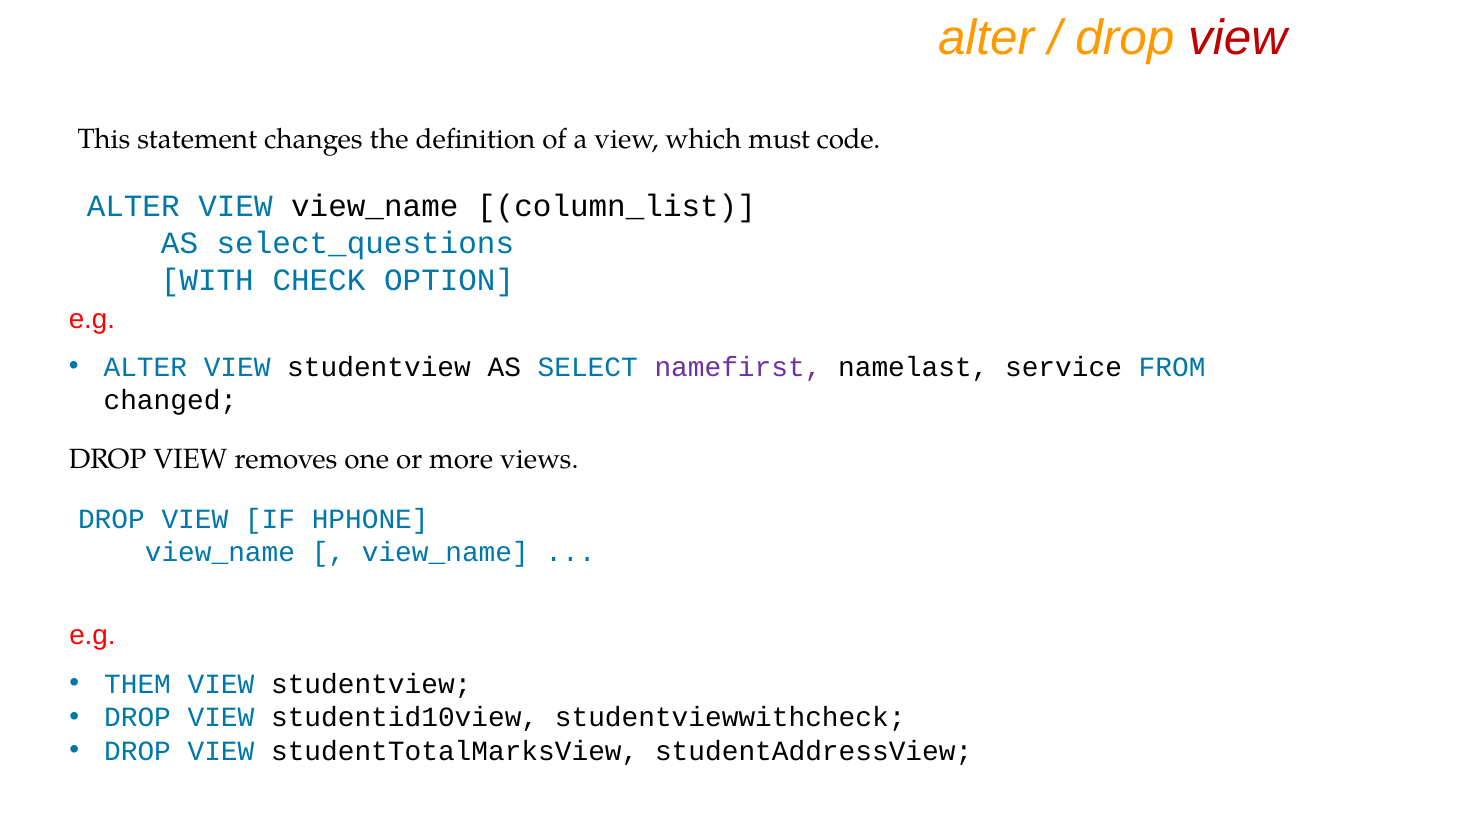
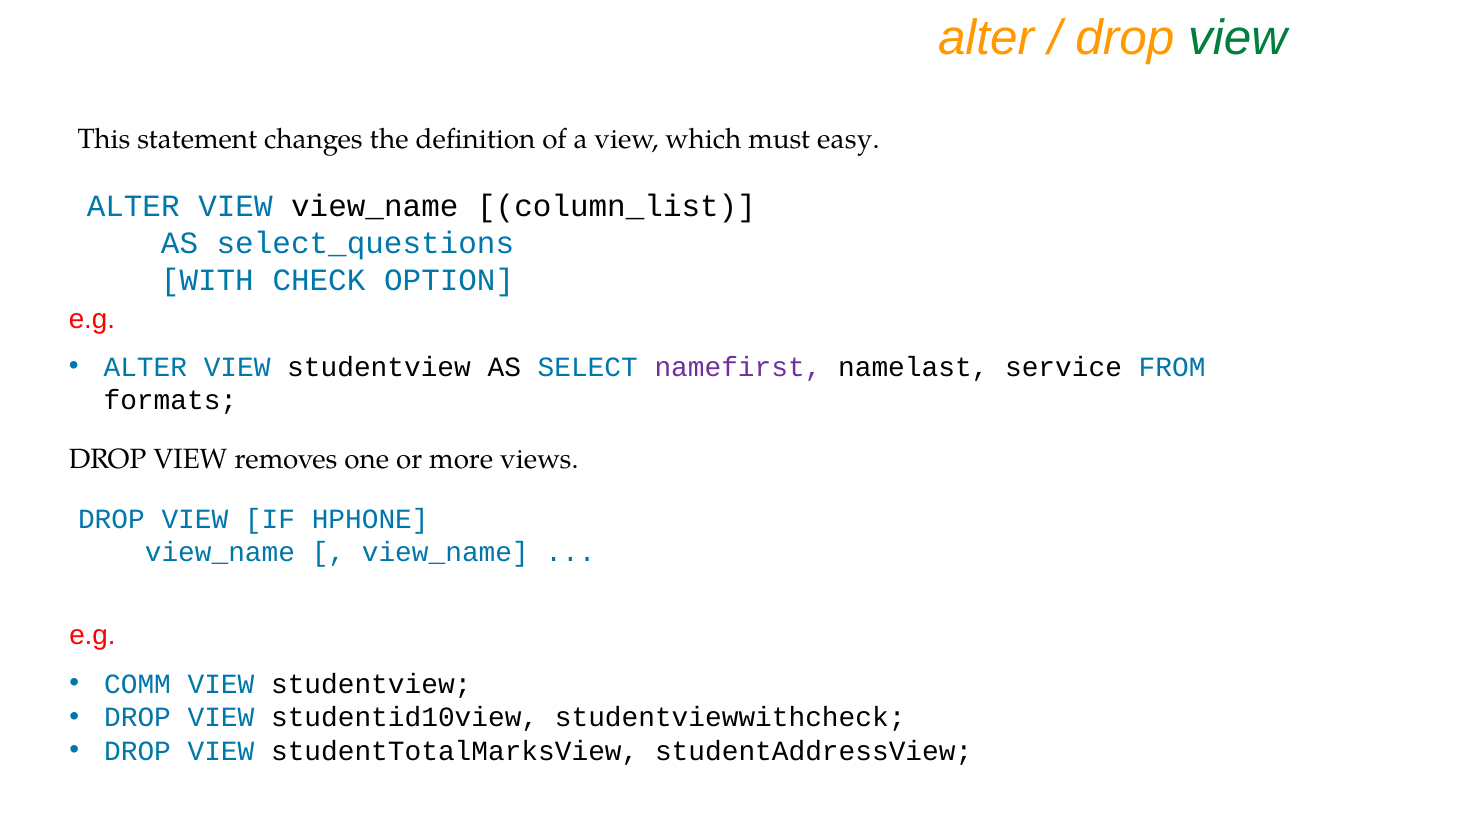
view at (1238, 39) colour: red -> green
code: code -> easy
changed: changed -> formats
THEM: THEM -> COMM
